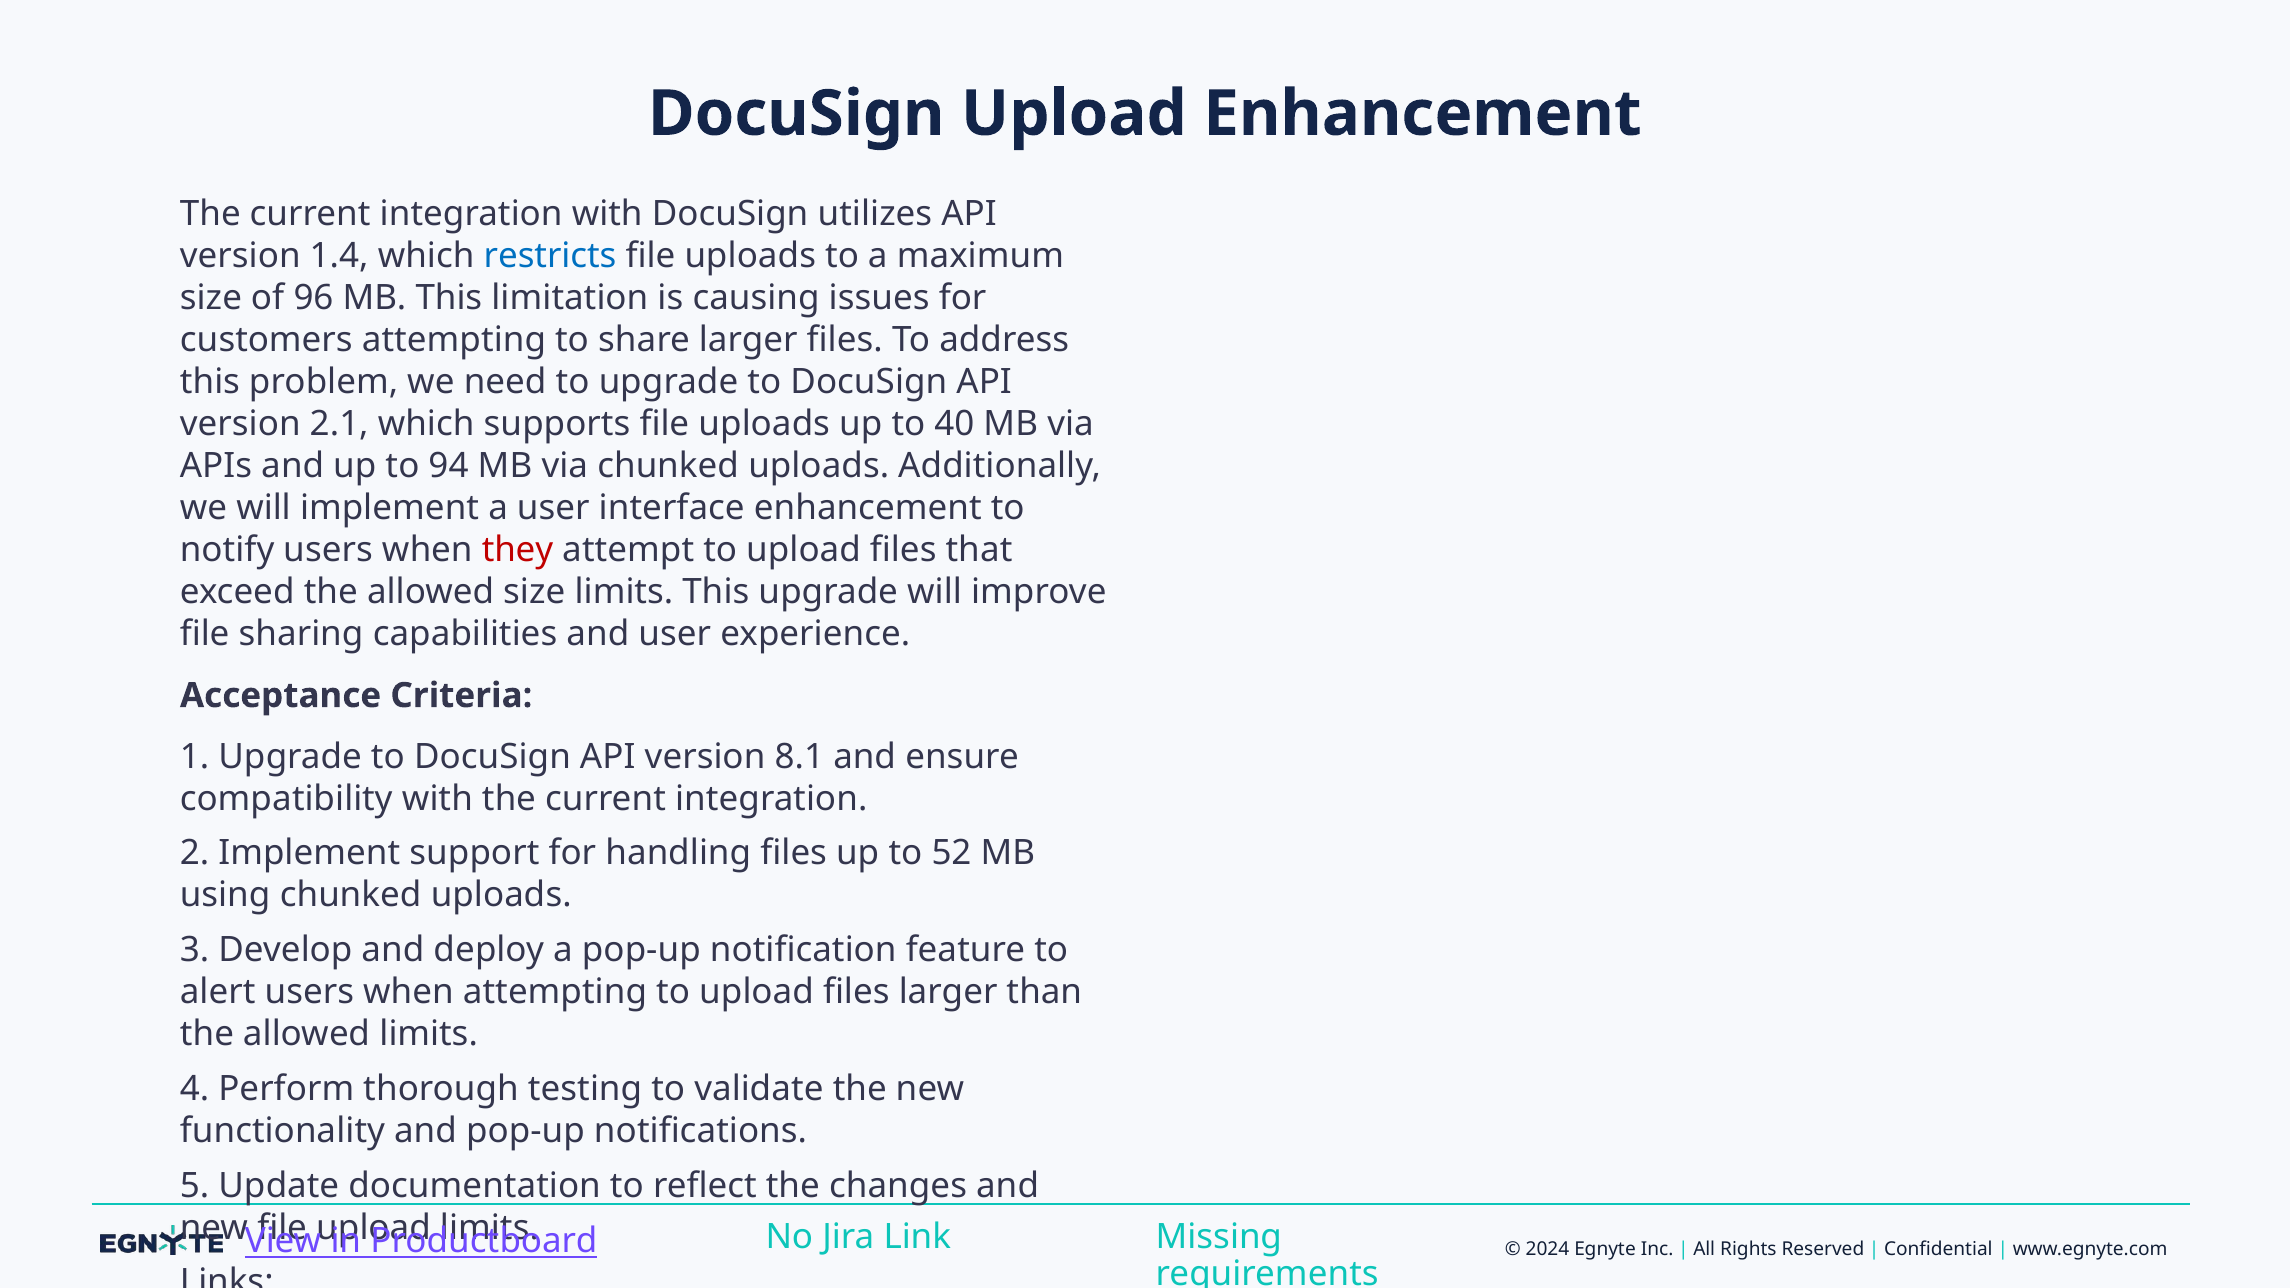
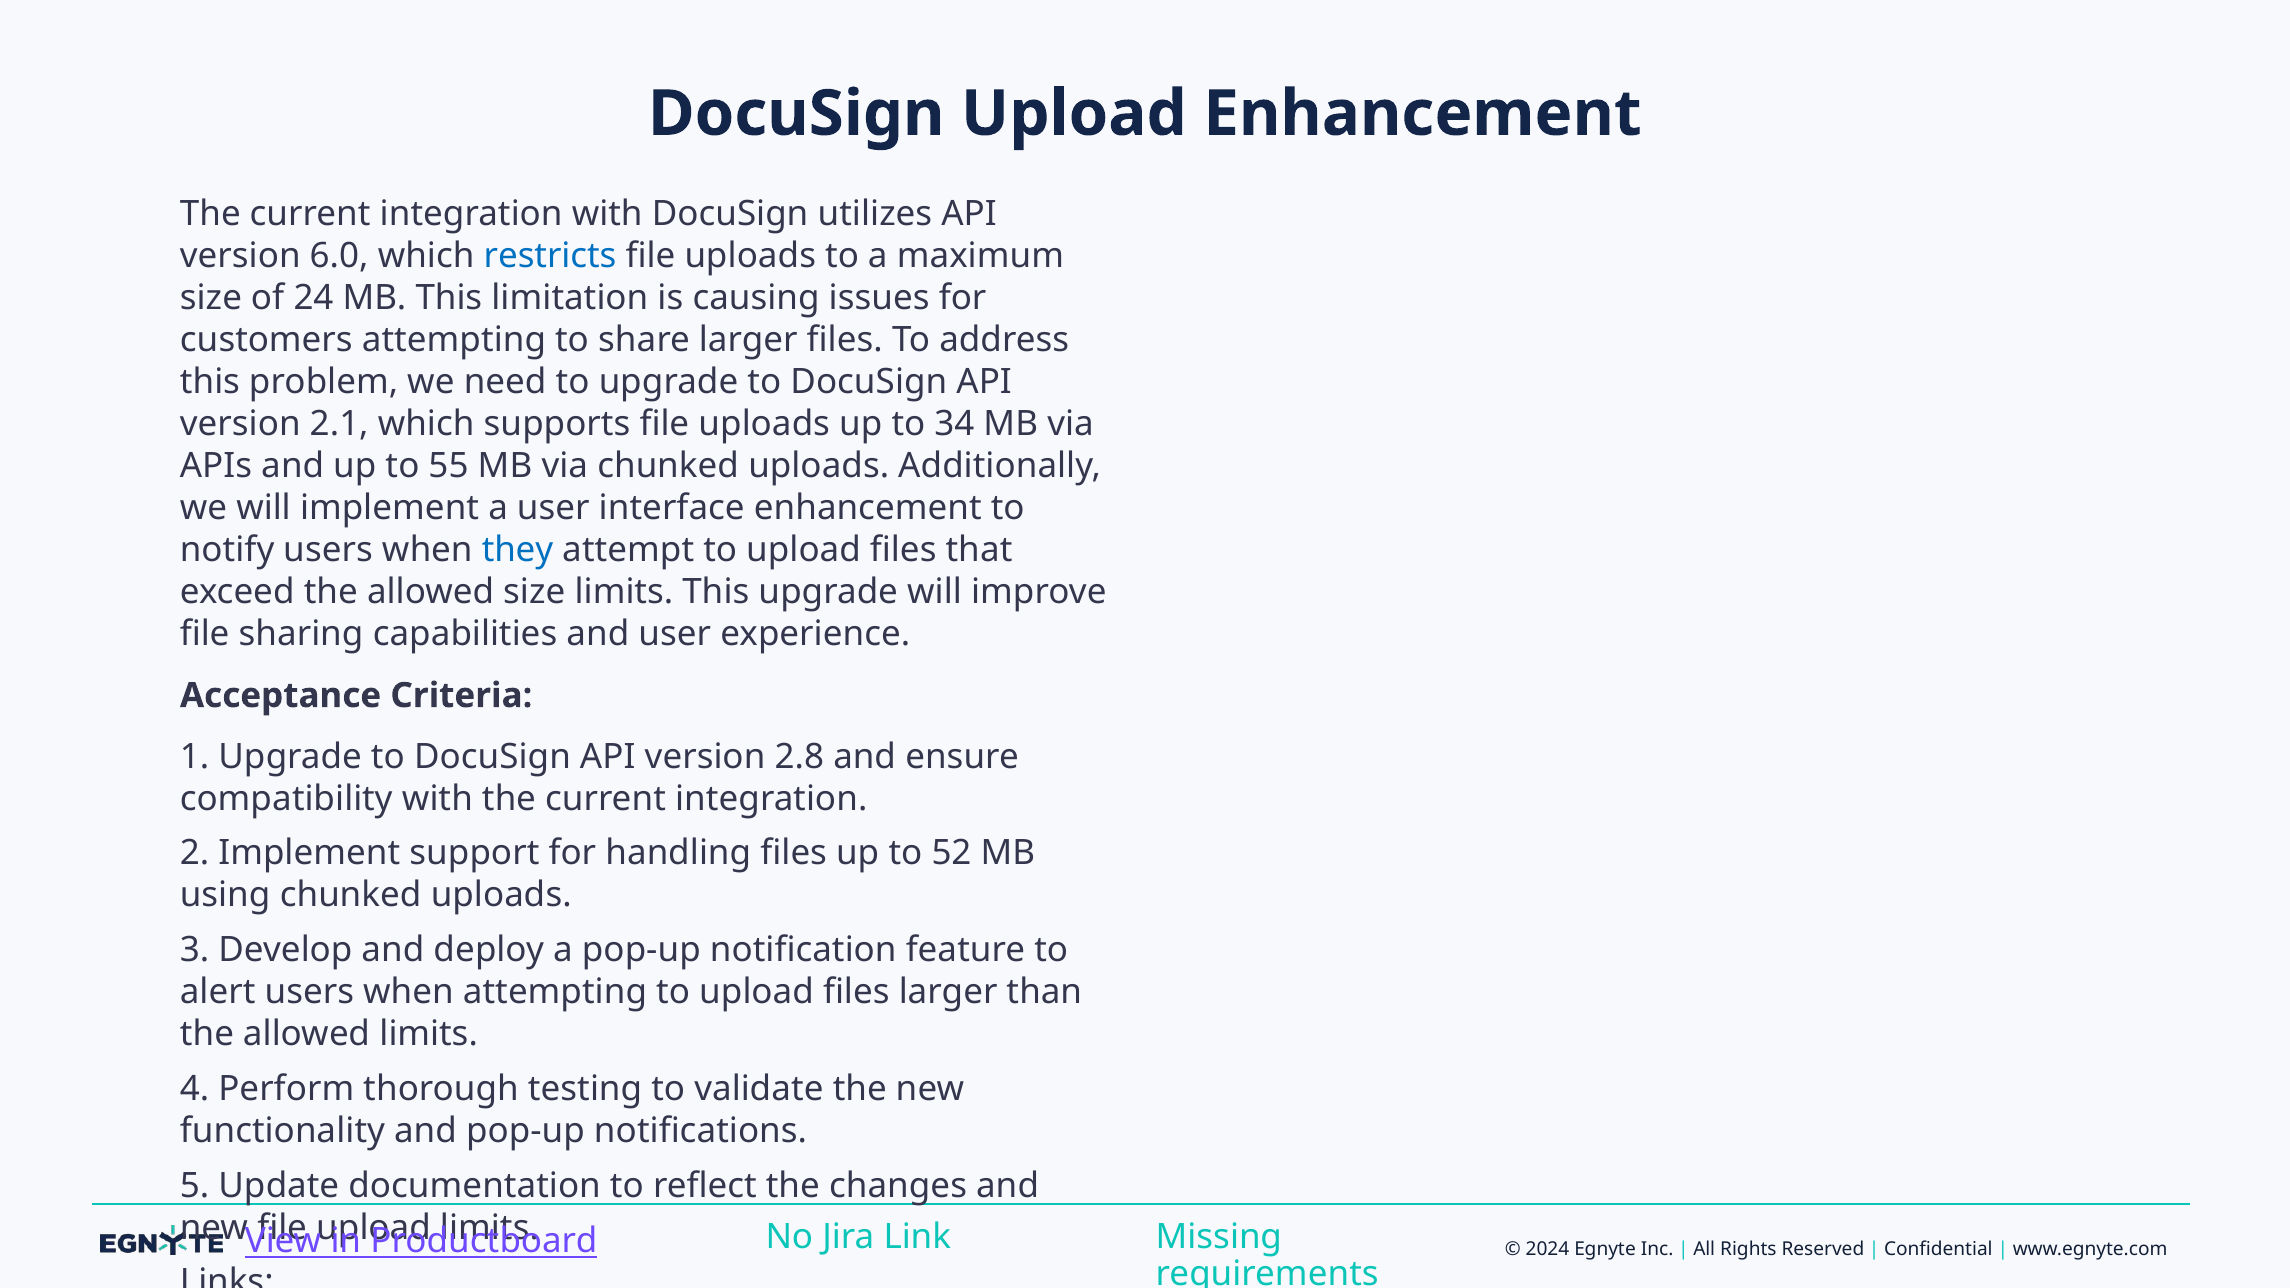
1.4: 1.4 -> 6.0
96: 96 -> 24
40: 40 -> 34
94: 94 -> 55
they colour: red -> blue
8.1: 8.1 -> 2.8
